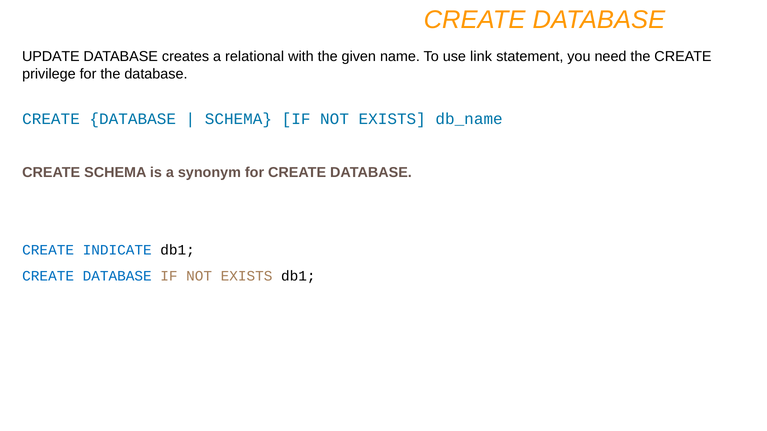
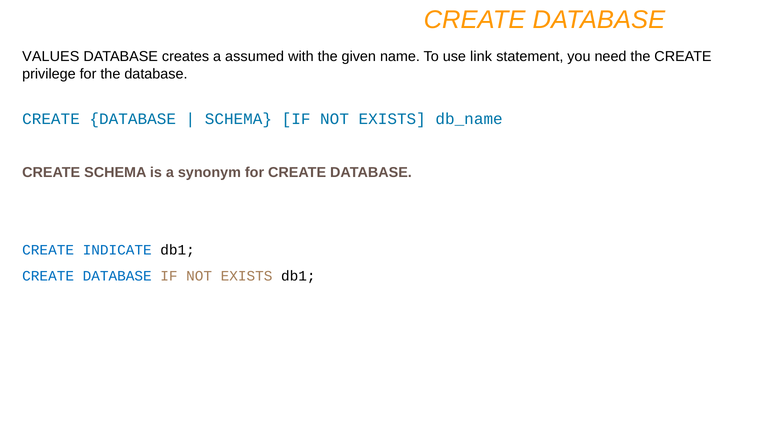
UPDATE: UPDATE -> VALUES
relational: relational -> assumed
